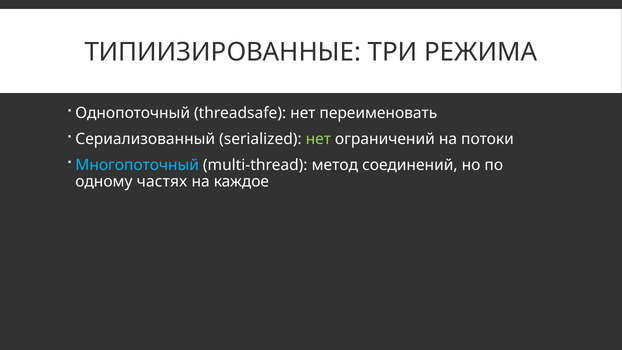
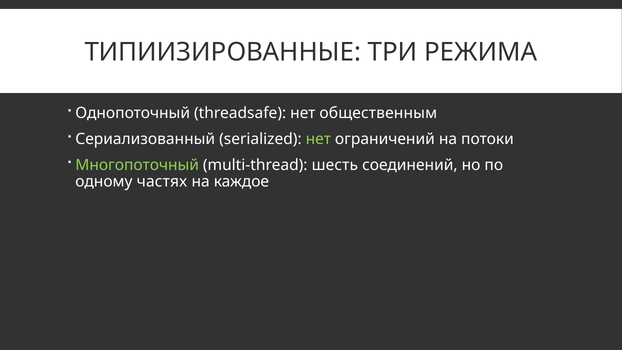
переименовать: переименовать -> общественным
Многопоточный colour: light blue -> light green
метод: метод -> шесть
